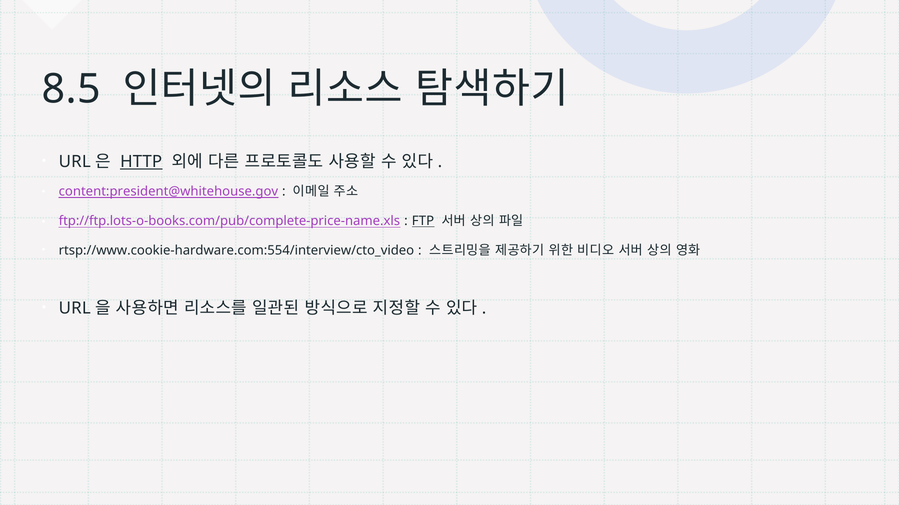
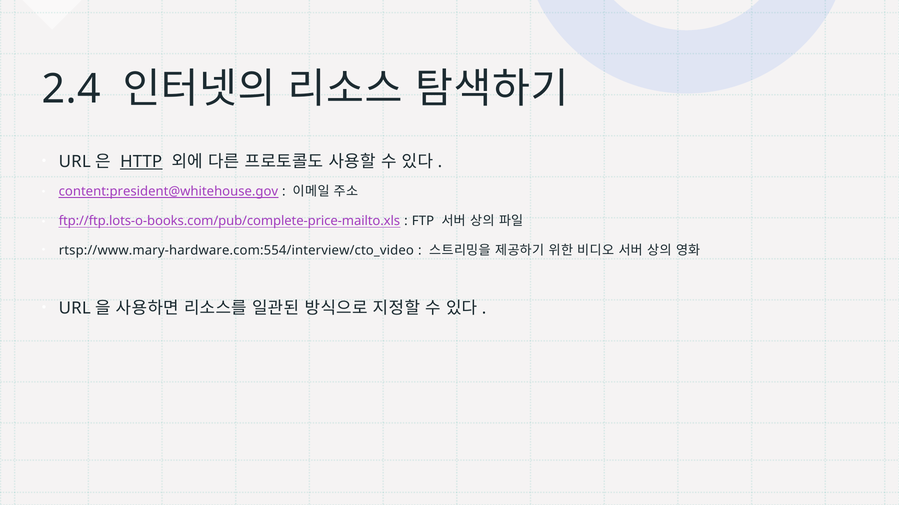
8.5: 8.5 -> 2.4
ftp://ftp.lots-o-books.com/pub/complete-price-name.xls: ftp://ftp.lots-o-books.com/pub/complete-price-name.xls -> ftp://ftp.lots-o-books.com/pub/complete-price-mailto.xls
FTP underline: present -> none
rtsp://www.cookie-hardware.com:554/interview/cto_video: rtsp://www.cookie-hardware.com:554/interview/cto_video -> rtsp://www.mary-hardware.com:554/interview/cto_video
